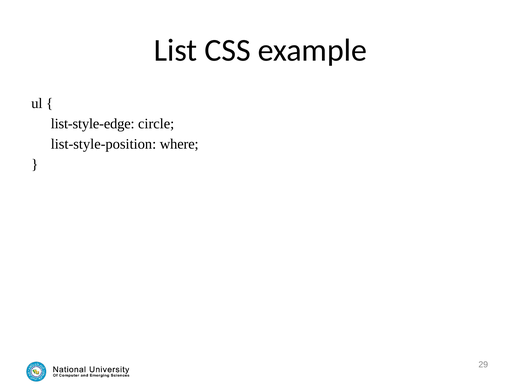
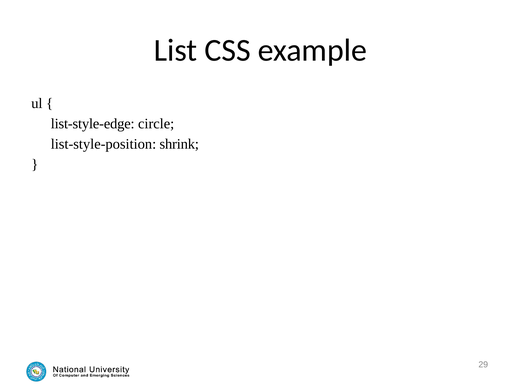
where: where -> shrink
